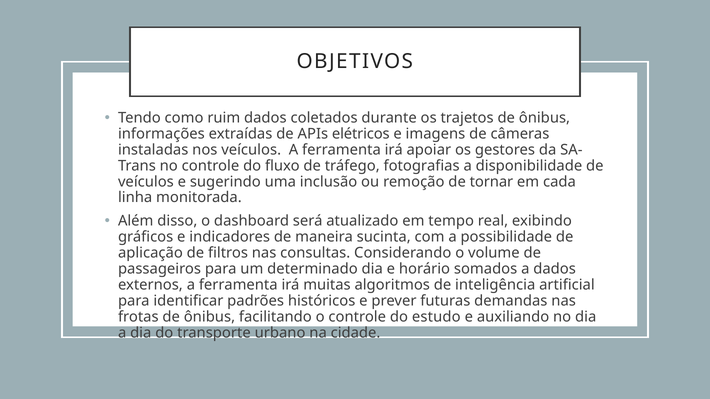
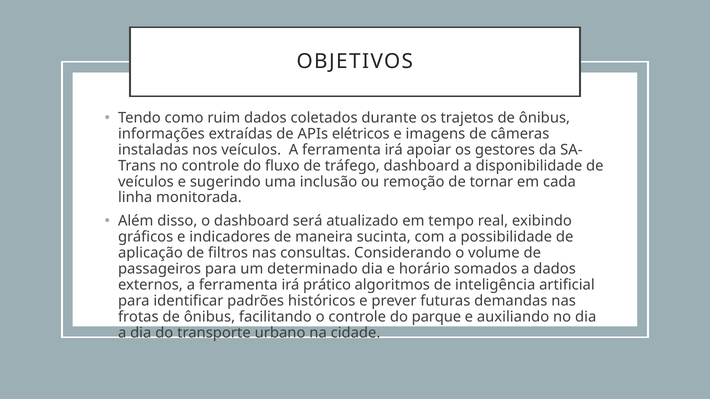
tráfego fotografias: fotografias -> dashboard
muitas: muitas -> prático
estudo: estudo -> parque
